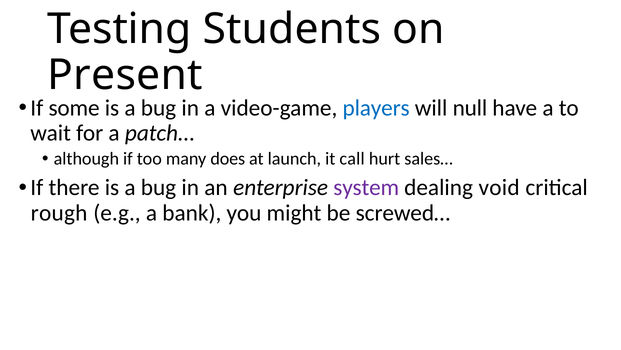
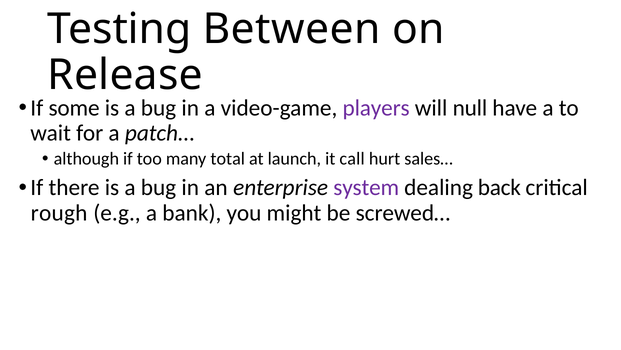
Students: Students -> Between
Present: Present -> Release
players colour: blue -> purple
does: does -> total
void: void -> back
